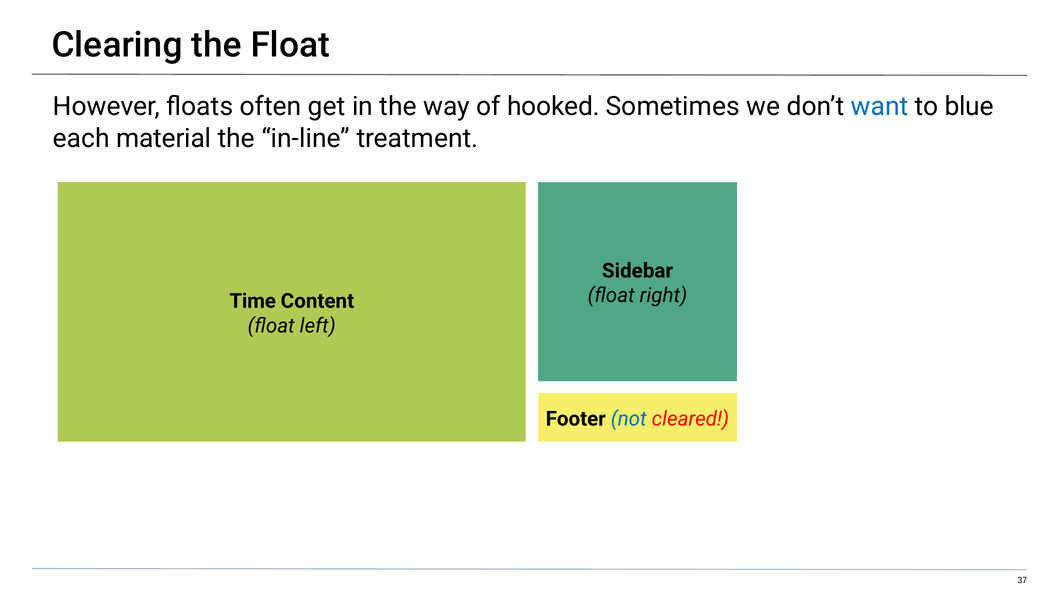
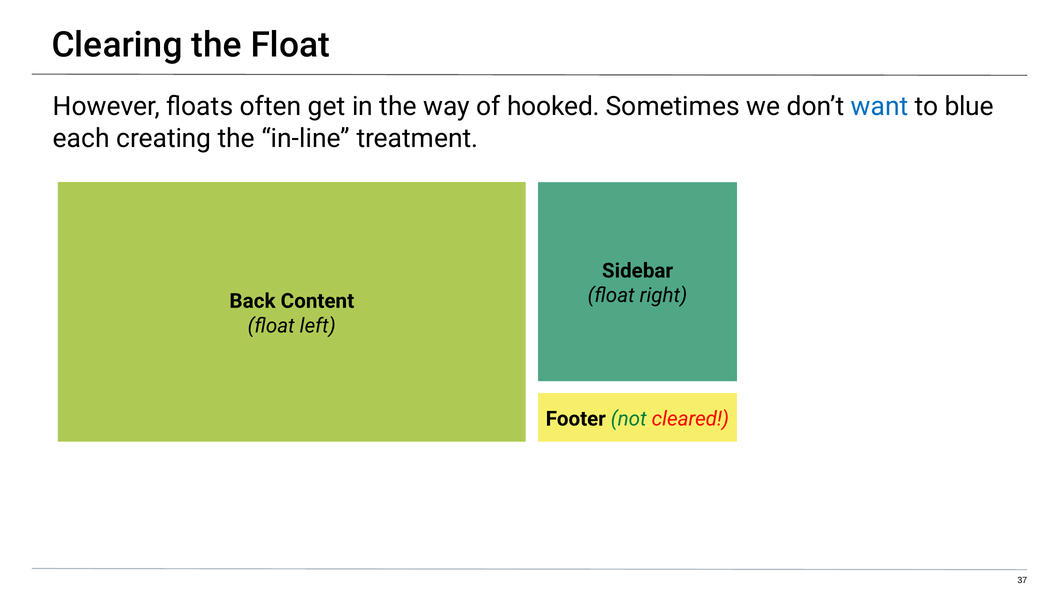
material: material -> creating
Time: Time -> Back
not colour: blue -> green
